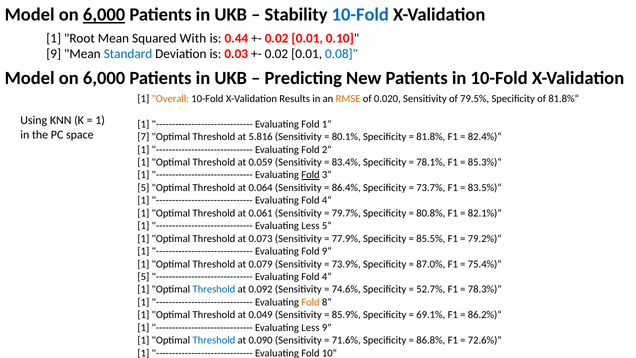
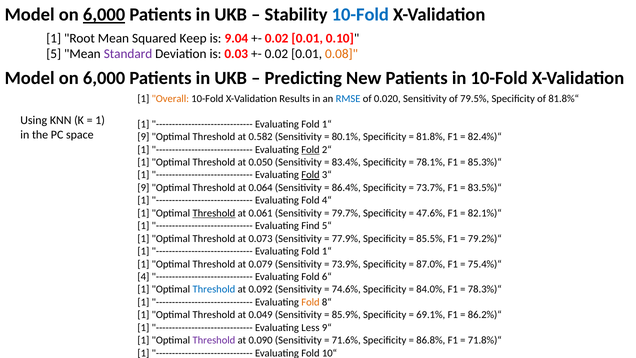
With: With -> Keep
0.44: 0.44 -> 9.04
9: 9 -> 5
Standard colour: blue -> purple
0.08 colour: blue -> orange
RMSE colour: orange -> blue
7 at (143, 137): 7 -> 9
5.816: 5.816 -> 0.582
Fold at (311, 149) underline: none -> present
0.059: 0.059 -> 0.050
5 at (143, 188): 5 -> 9
Threshold at (214, 213) underline: none -> present
80.8%: 80.8% -> 47.6%
Less at (310, 226): Less -> Find
9“ at (327, 251): 9“ -> 1“
5 at (143, 277): 5 -> 4
4“ at (327, 277): 4“ -> 6“
52.7%: 52.7% -> 84.0%
Threshold at (214, 340) colour: blue -> purple
72.6%)“: 72.6%)“ -> 71.8%)“
